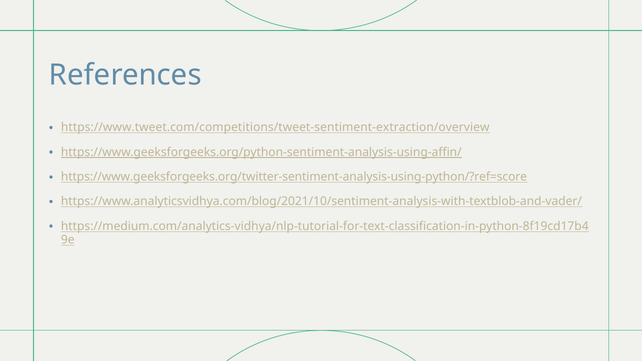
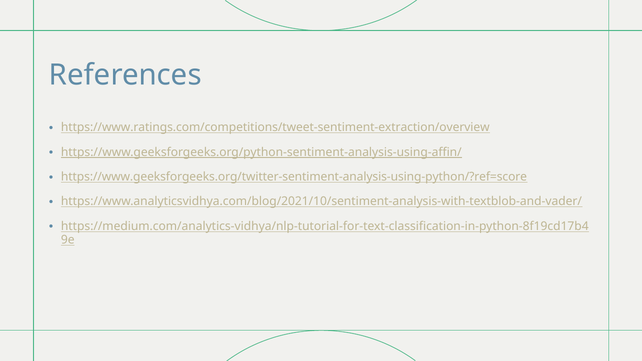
https://www.tweet.com/competitions/tweet-sentiment-extraction/overview: https://www.tweet.com/competitions/tweet-sentiment-extraction/overview -> https://www.ratings.com/competitions/tweet-sentiment-extraction/overview
